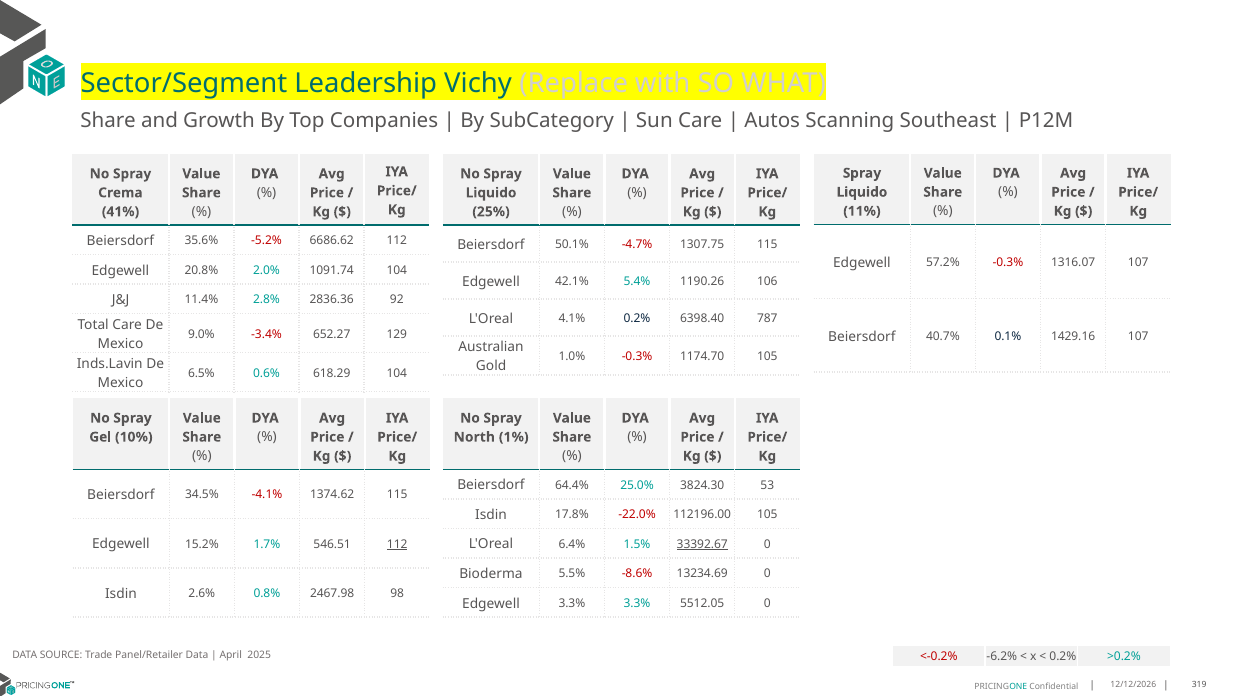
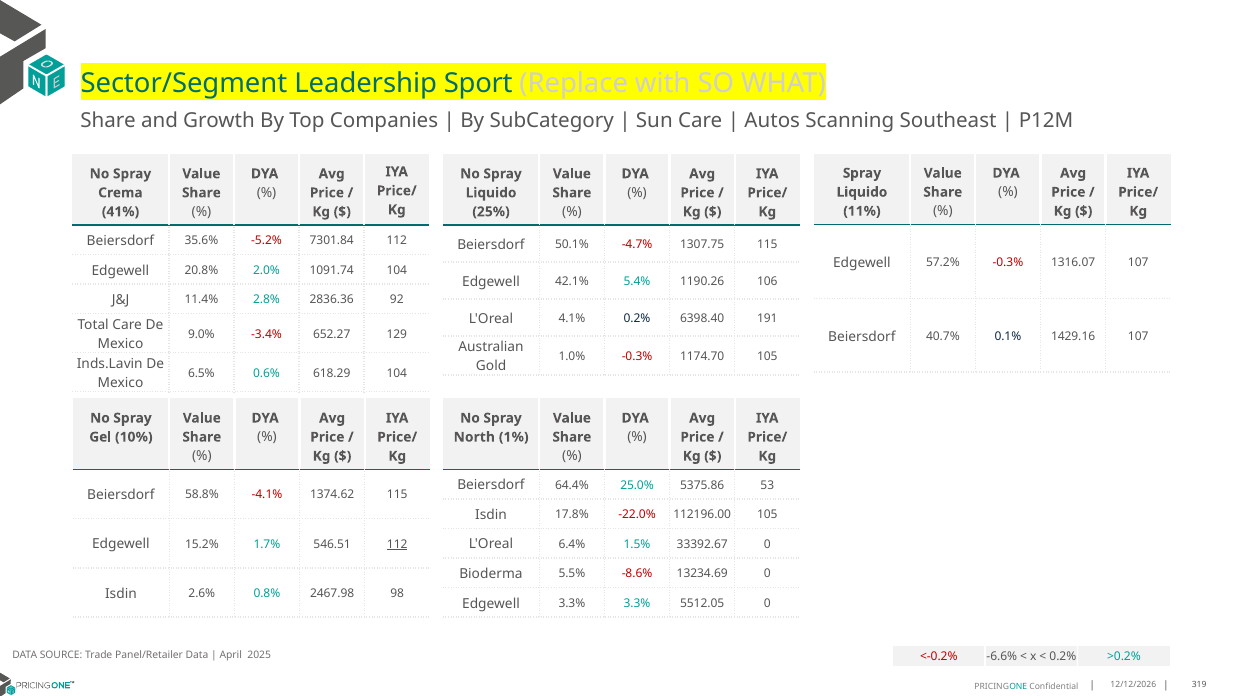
Vichy: Vichy -> Sport
6686.62: 6686.62 -> 7301.84
787: 787 -> 191
3824.30: 3824.30 -> 5375.86
34.5%: 34.5% -> 58.8%
33392.67 underline: present -> none
-6.2%: -6.2% -> -6.6%
